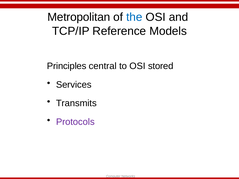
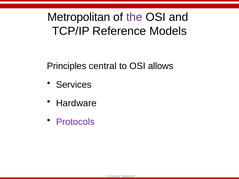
the colour: blue -> purple
stored: stored -> allows
Transmits: Transmits -> Hardware
